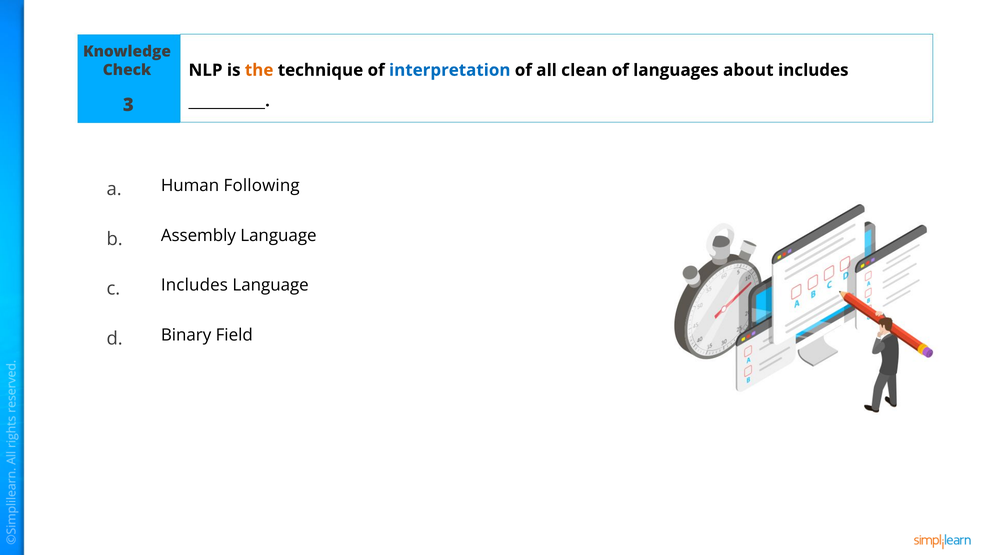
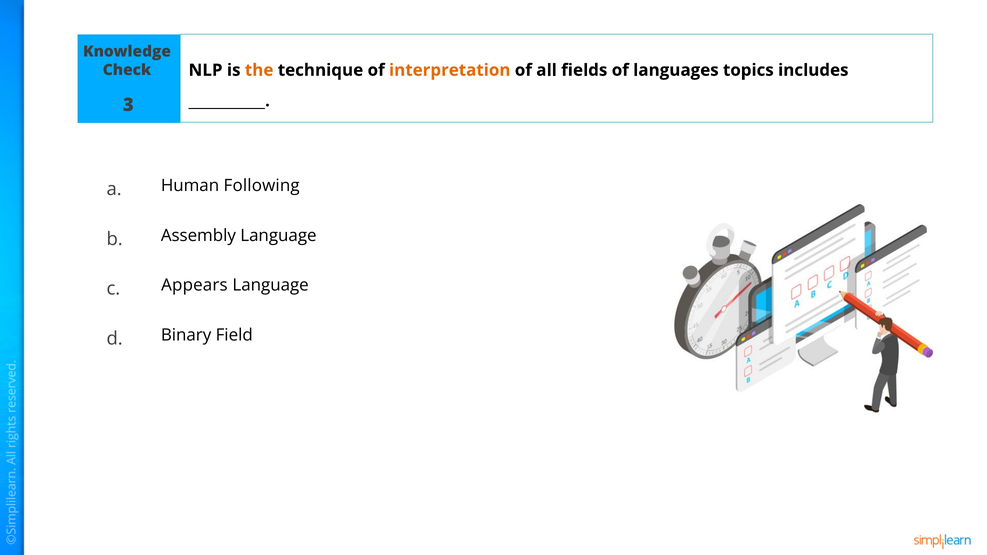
interpretation colour: blue -> orange
clean: clean -> fields
about: about -> topics
Includes at (194, 285): Includes -> Appears
